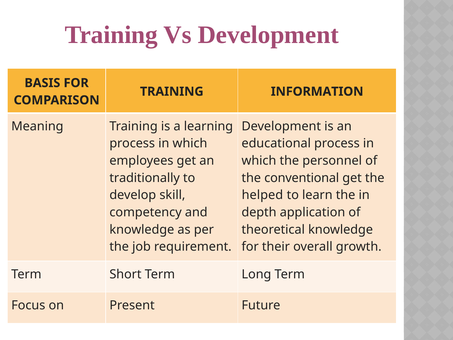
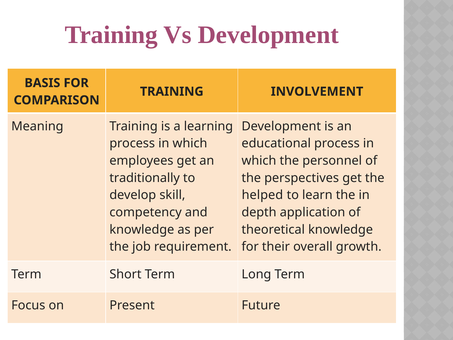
INFORMATION: INFORMATION -> INVOLVEMENT
conventional: conventional -> perspectives
